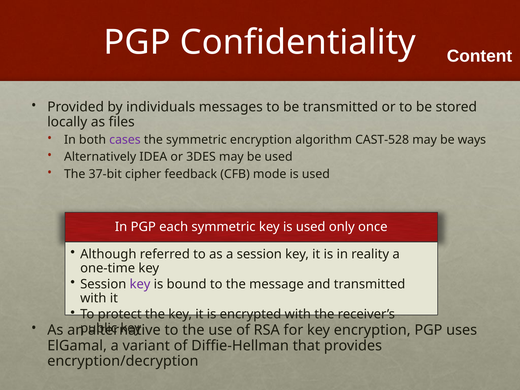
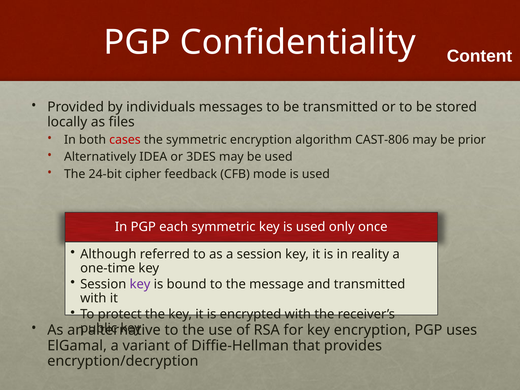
cases colour: purple -> red
CAST-528: CAST-528 -> CAST-806
ways: ways -> prior
37-bit: 37-bit -> 24-bit
